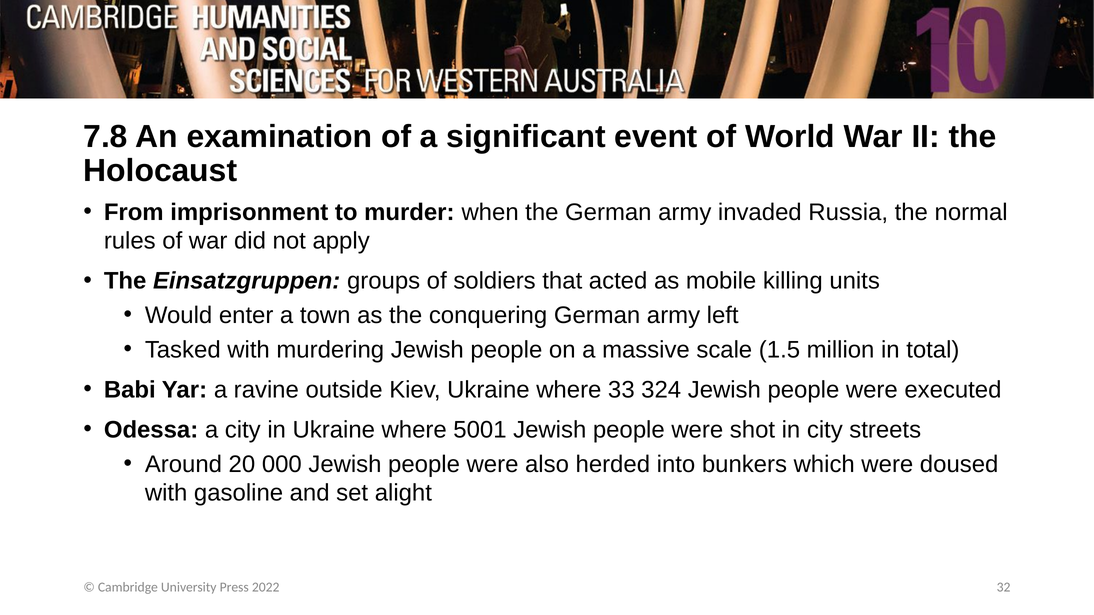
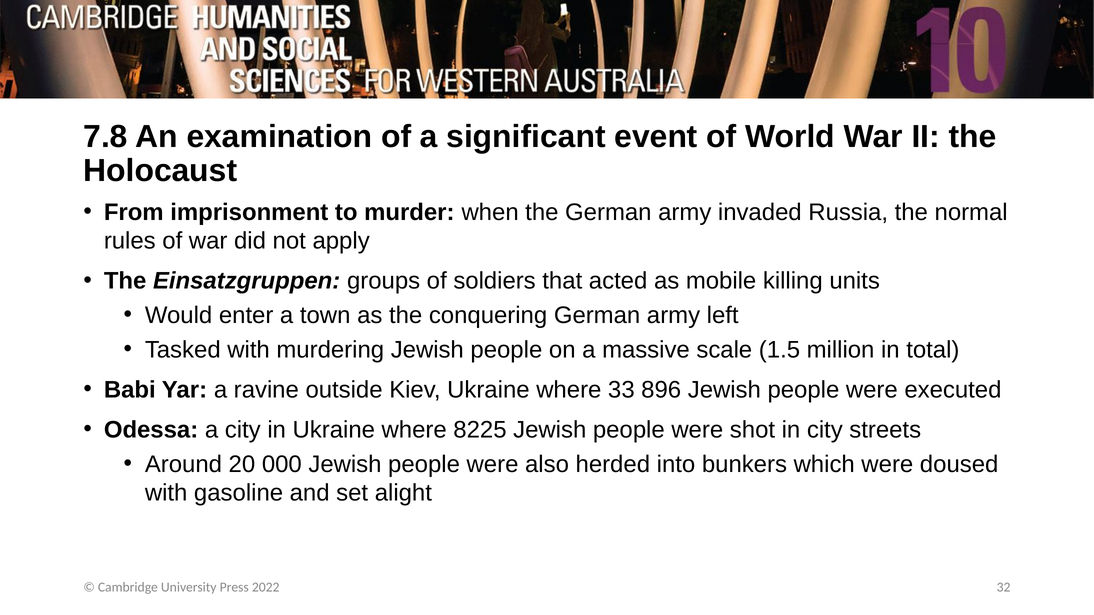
324: 324 -> 896
5001: 5001 -> 8225
